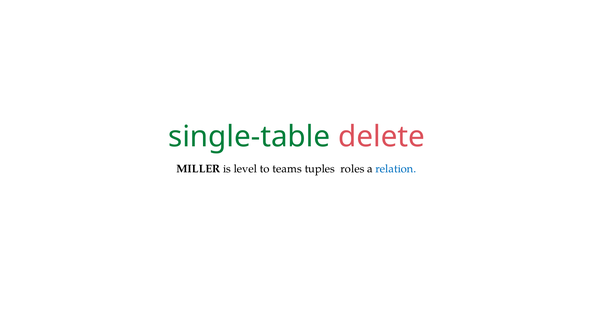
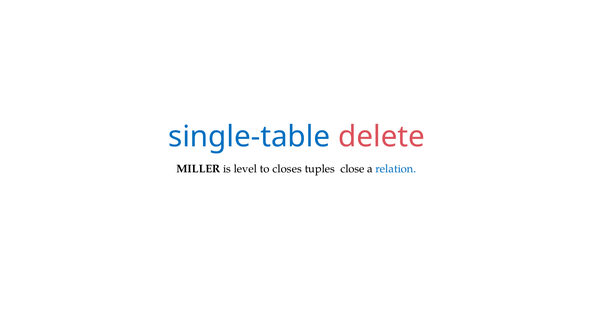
single-table colour: green -> blue
teams: teams -> closes
roles: roles -> close
